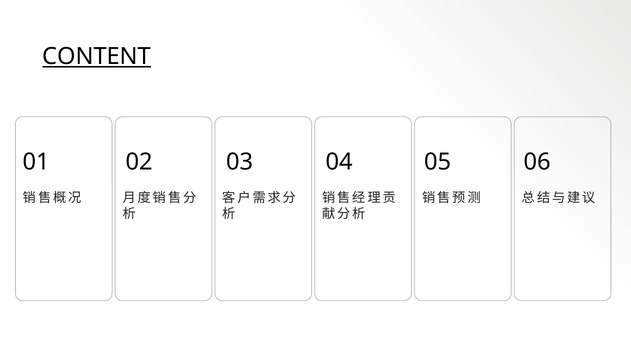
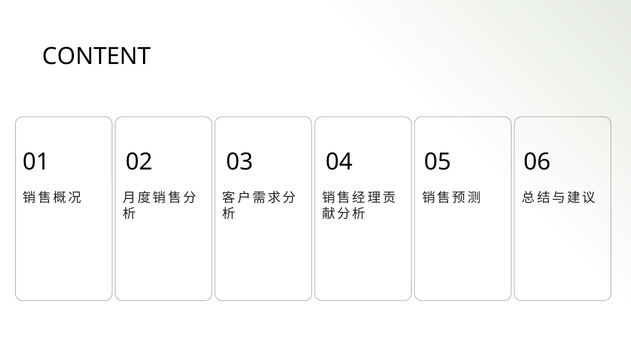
CONTENT underline: present -> none
